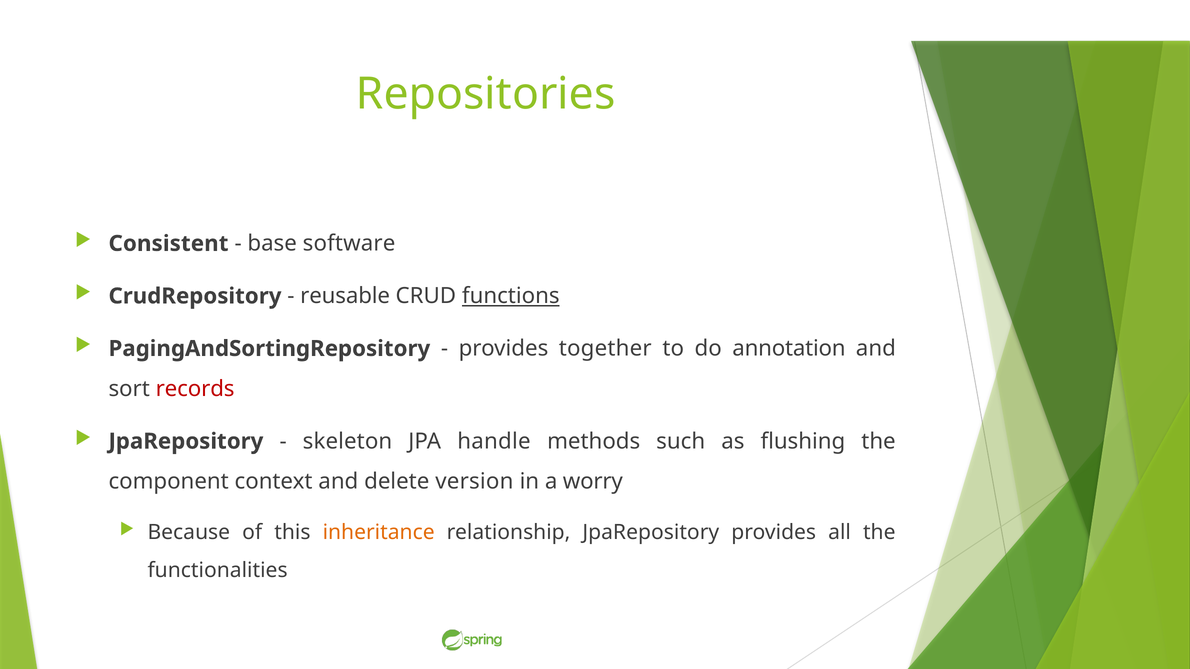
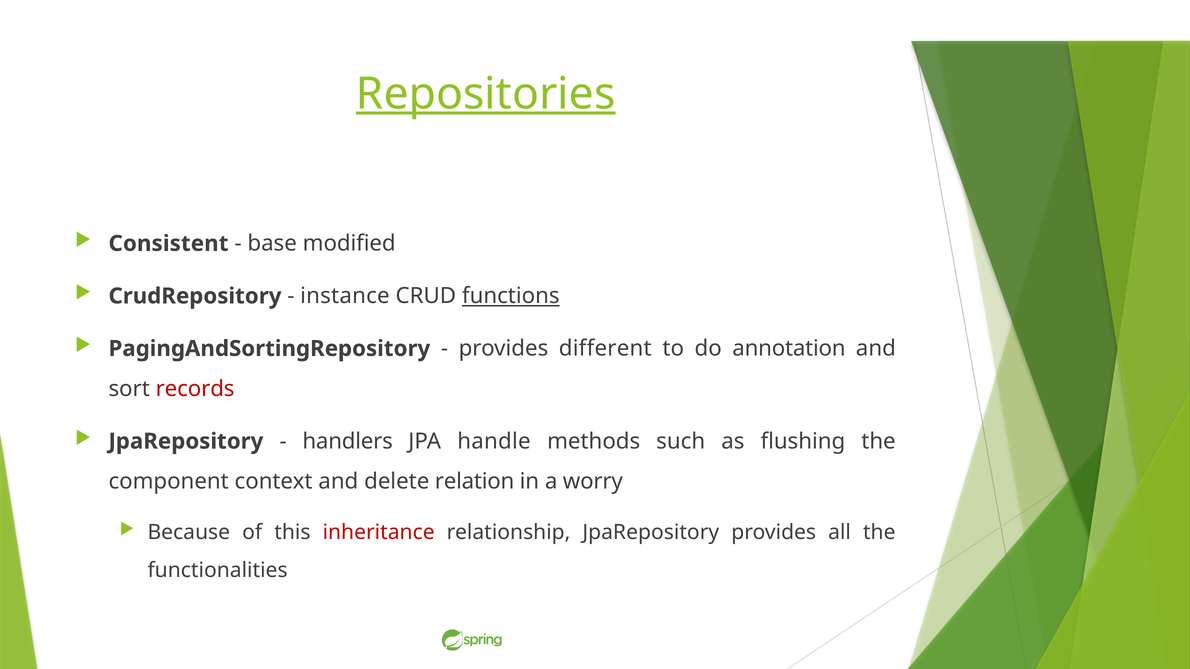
Repositories underline: none -> present
software: software -> modified
reusable: reusable -> instance
together: together -> different
skeleton: skeleton -> handlers
version: version -> relation
inheritance colour: orange -> red
